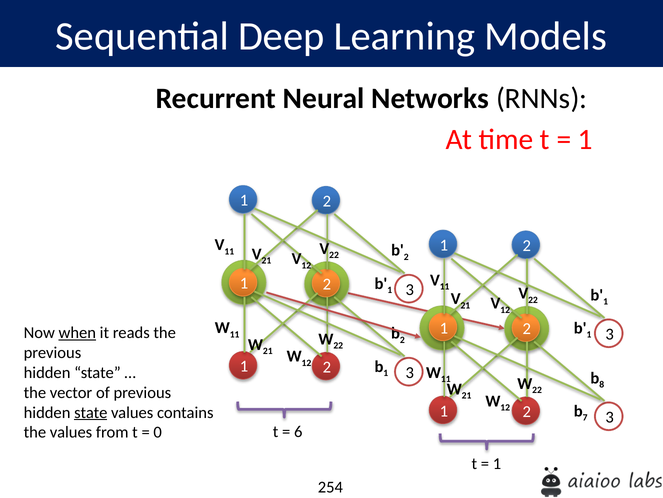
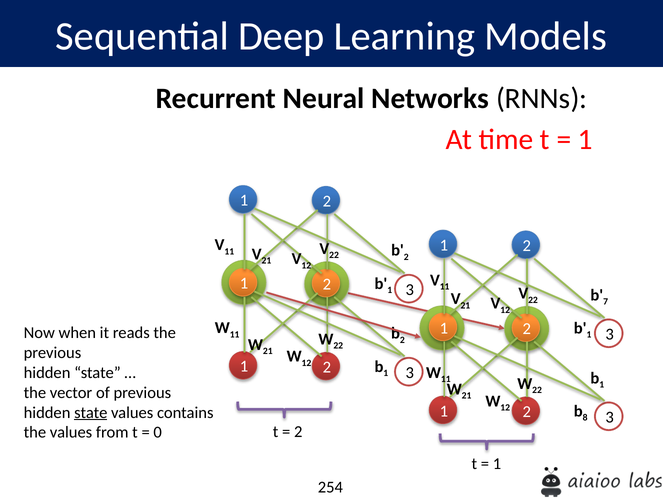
1 at (606, 301): 1 -> 7
when underline: present -> none
8 at (602, 384): 8 -> 1
7: 7 -> 8
6 at (298, 431): 6 -> 2
